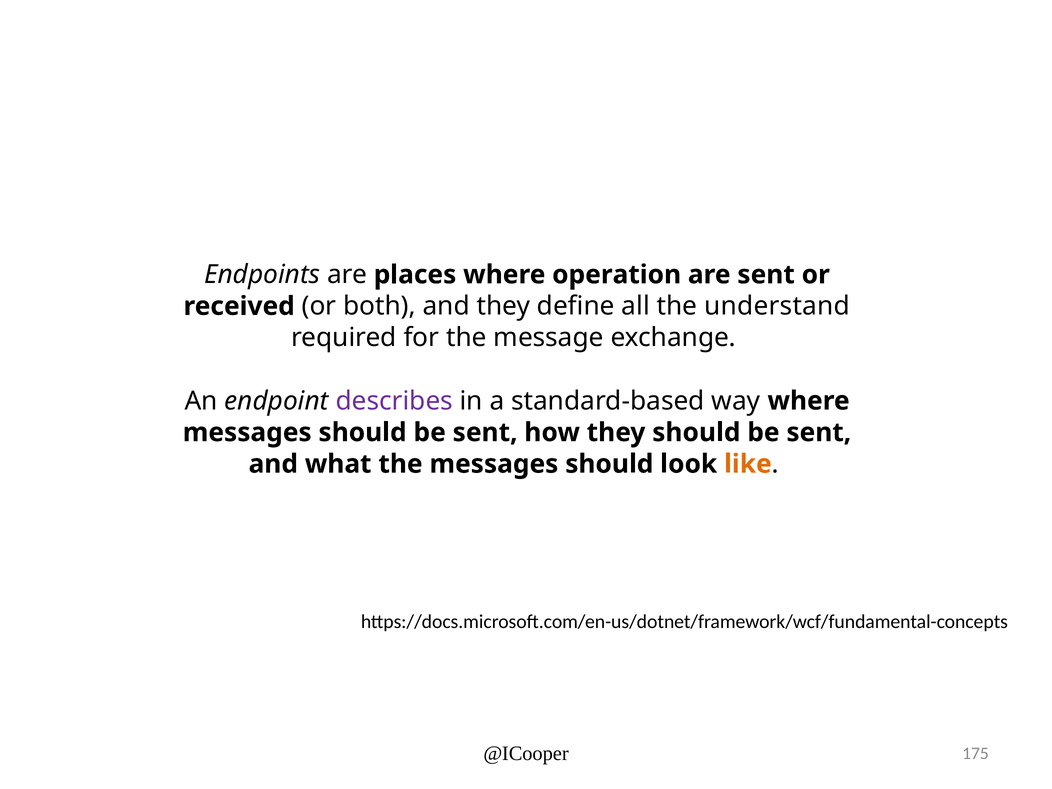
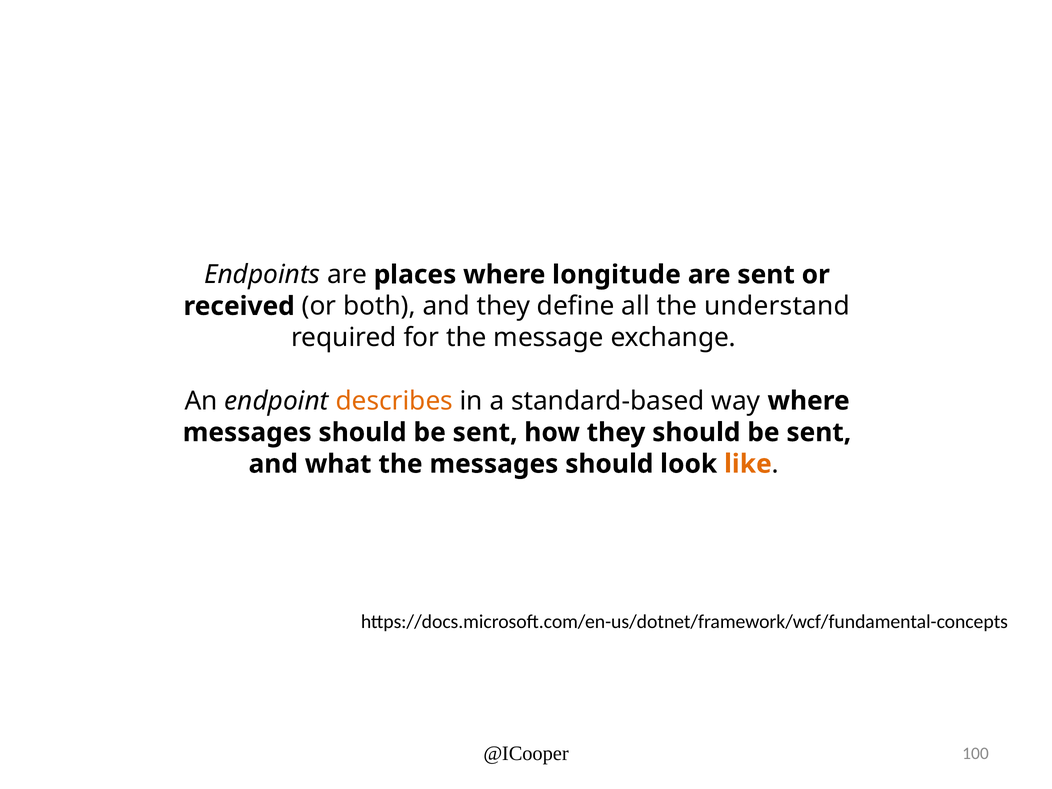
operation: operation -> longitude
describes colour: purple -> orange
175: 175 -> 100
